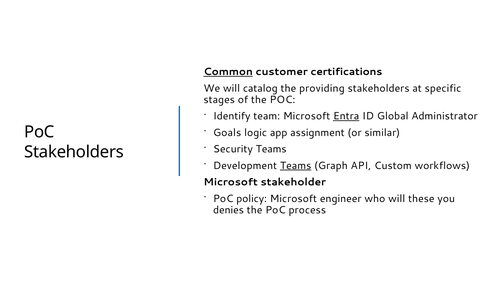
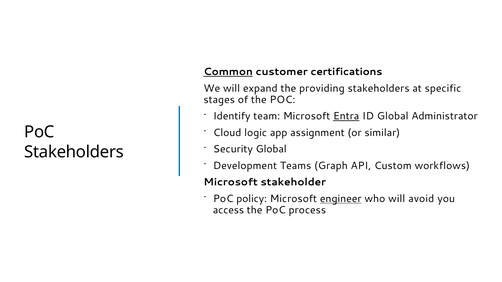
catalog: catalog -> expand
Goals: Goals -> Cloud
Security Teams: Teams -> Global
Teams at (296, 166) underline: present -> none
engineer underline: none -> present
these: these -> avoid
denies: denies -> access
